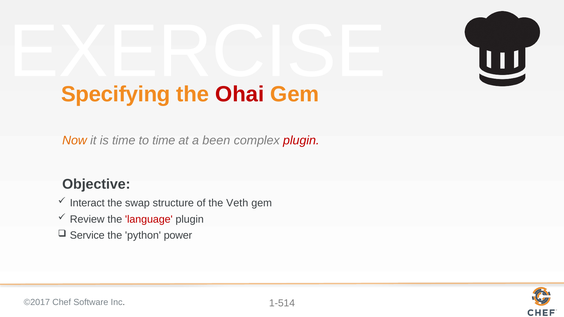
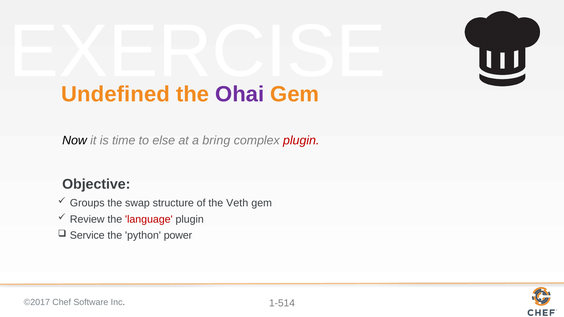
Specifying: Specifying -> Undefined
Ohai colour: red -> purple
Now colour: orange -> black
to time: time -> else
been: been -> bring
Interact: Interact -> Groups
